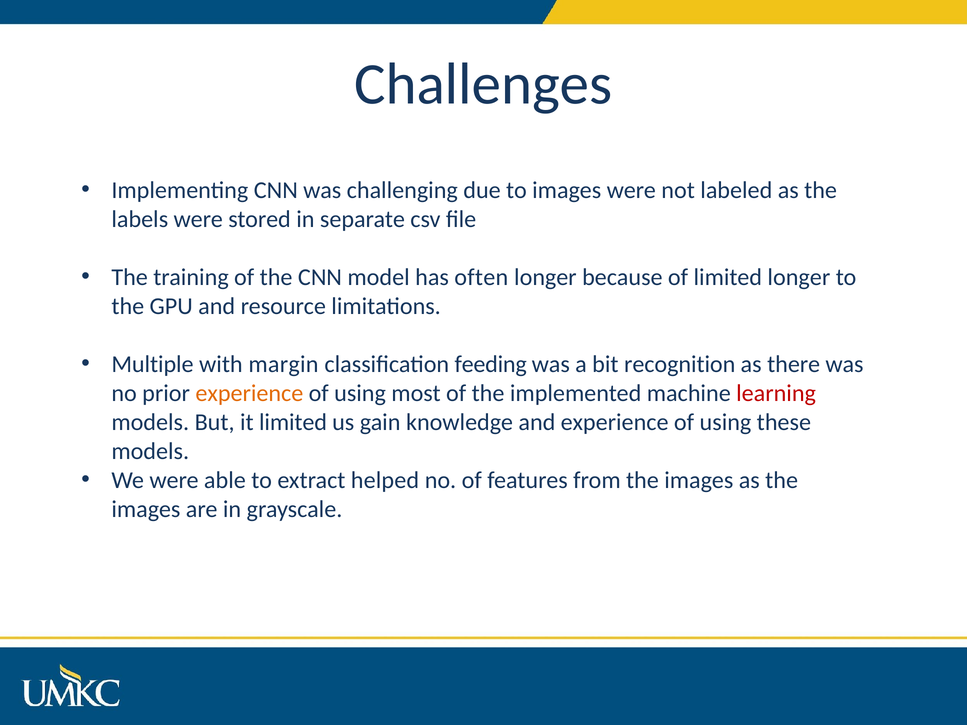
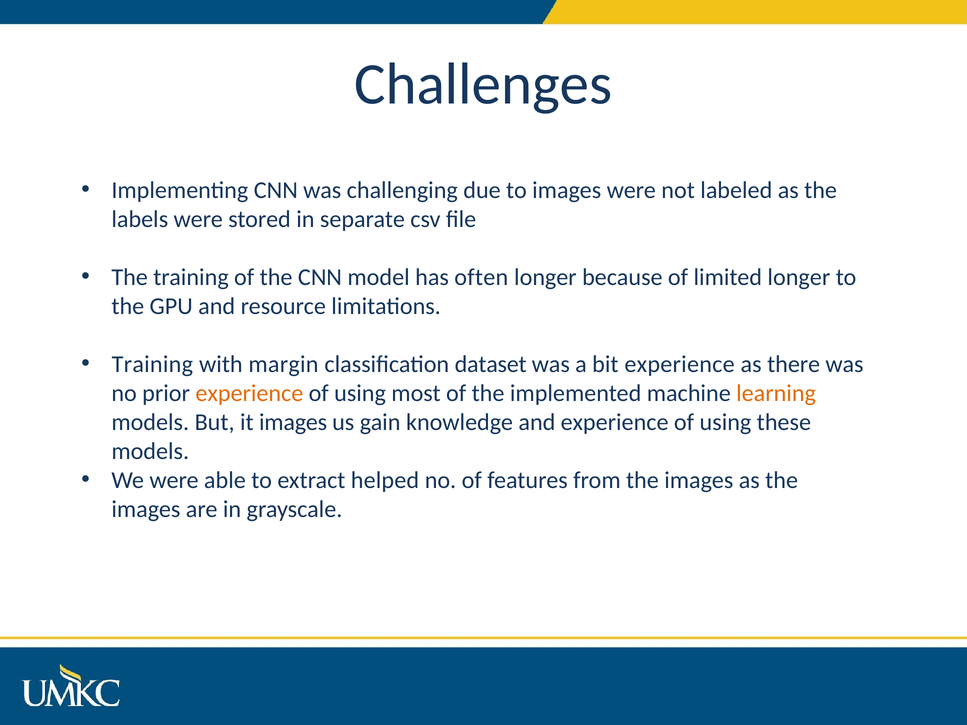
Multiple at (153, 364): Multiple -> Training
feeding: feeding -> dataset
bit recognition: recognition -> experience
learning colour: red -> orange
it limited: limited -> images
